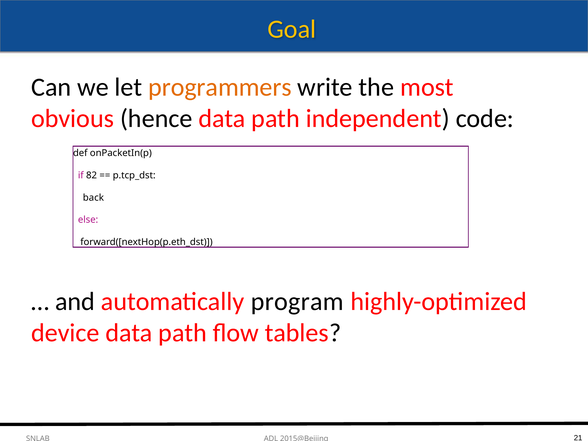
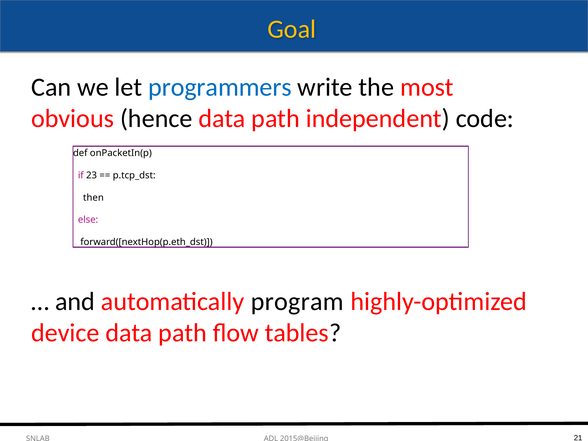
programmers colour: orange -> blue
82: 82 -> 23
back: back -> then
